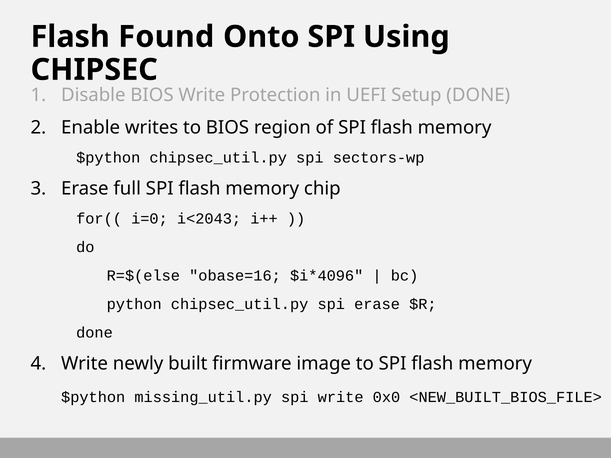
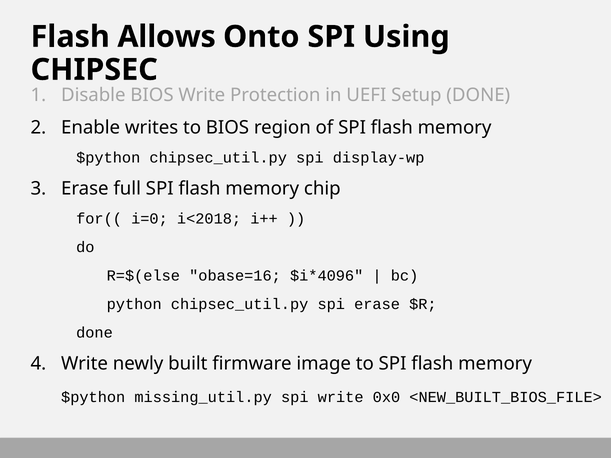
Found: Found -> Allows
sectors-wp: sectors-wp -> display-wp
i<2043: i<2043 -> i<2018
